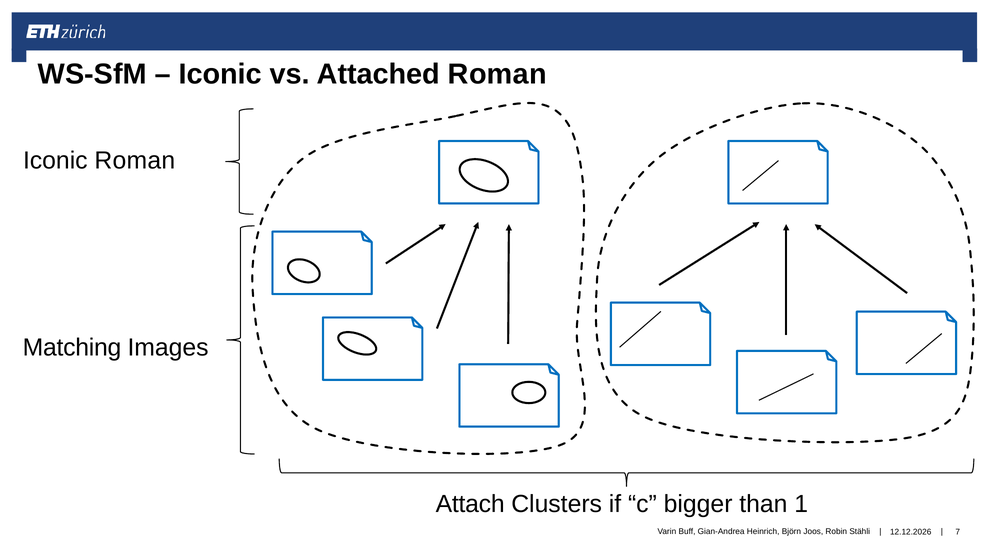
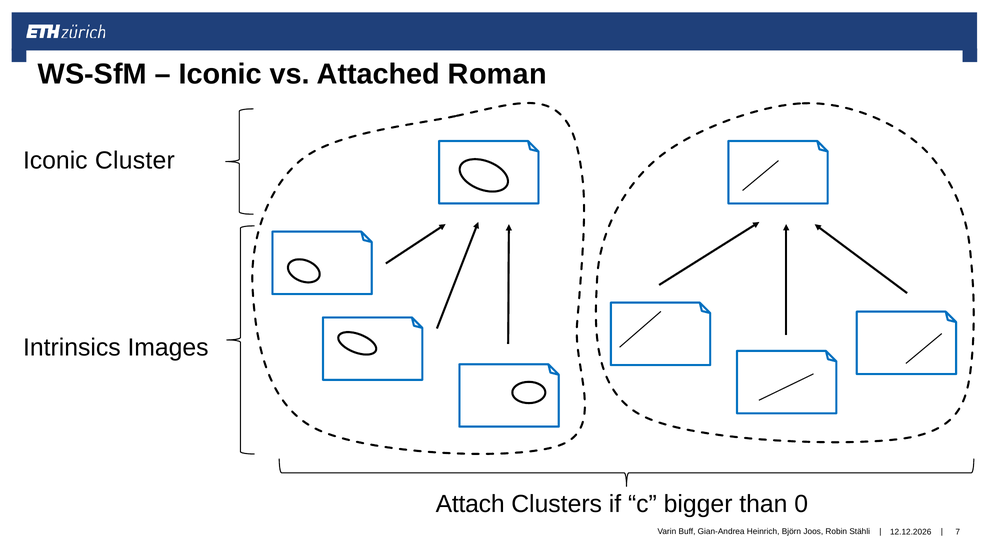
Iconic Roman: Roman -> Cluster
Matching: Matching -> Intrinsics
1: 1 -> 0
